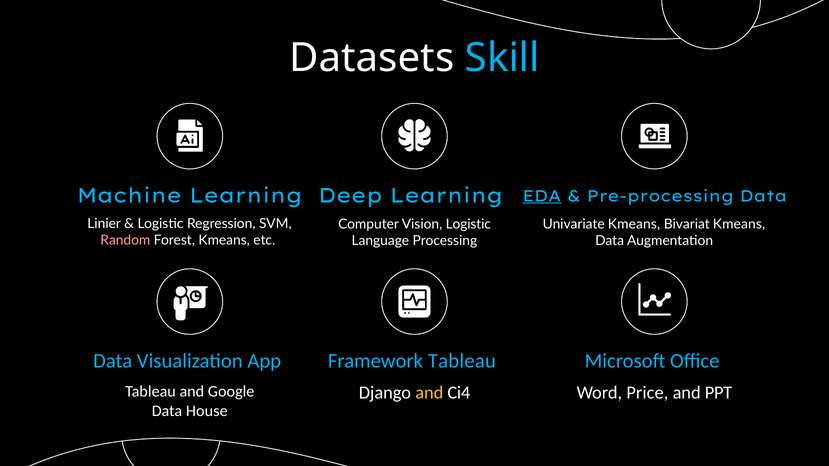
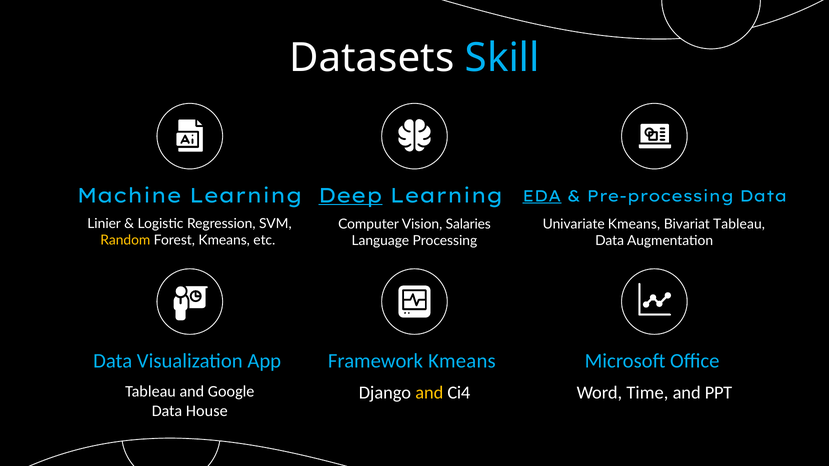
Deep underline: none -> present
Vision Logistic: Logistic -> Salaries
Bivariat Kmeans: Kmeans -> Tableau
Random colour: pink -> yellow
Framework Tableau: Tableau -> Kmeans
Price: Price -> Time
